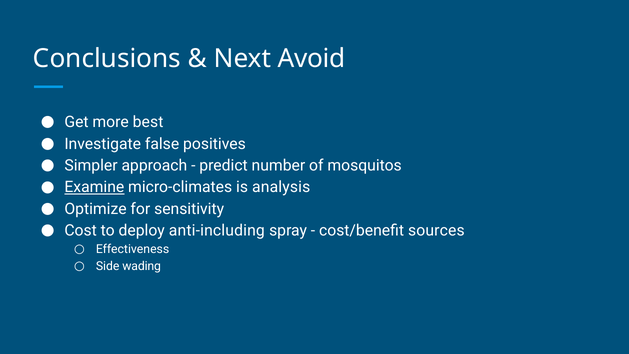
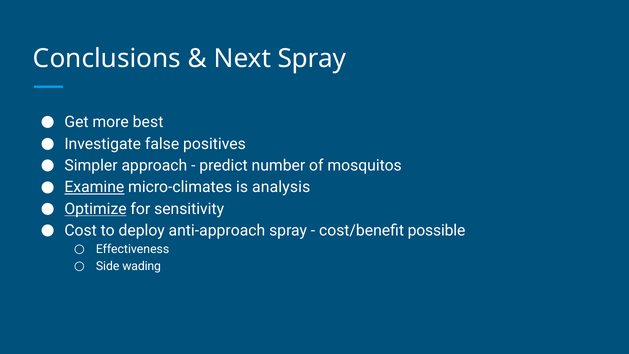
Next Avoid: Avoid -> Spray
Optimize underline: none -> present
anti-including: anti-including -> anti-approach
sources: sources -> possible
